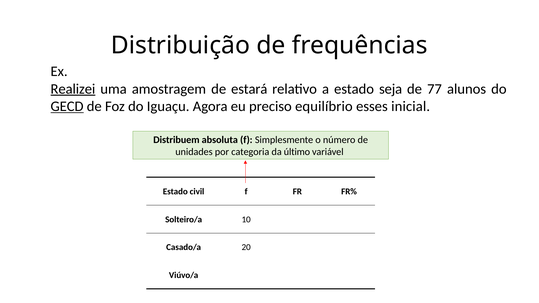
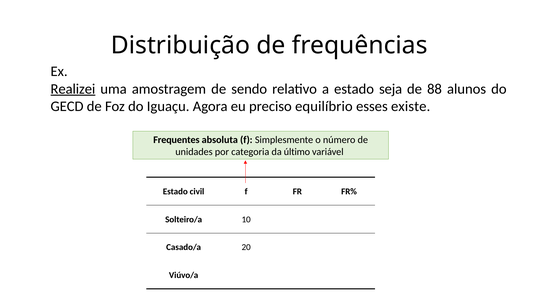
estará: estará -> sendo
77: 77 -> 88
GECD underline: present -> none
inicial: inicial -> existe
Distribuem: Distribuem -> Frequentes
